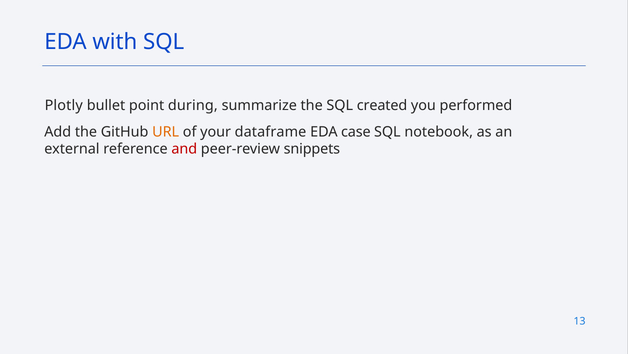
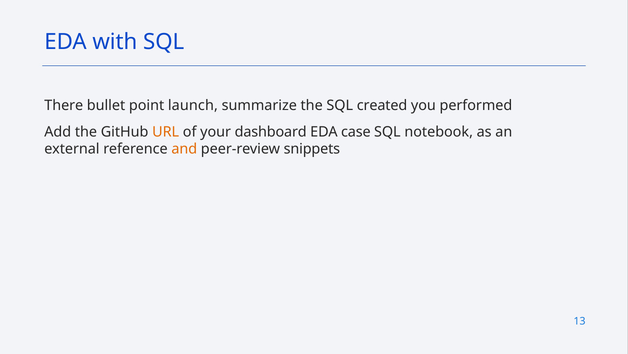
Plotly: Plotly -> There
during: during -> launch
dataframe: dataframe -> dashboard
and colour: red -> orange
